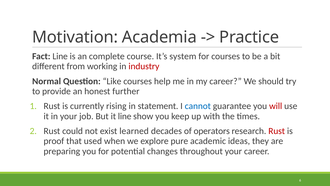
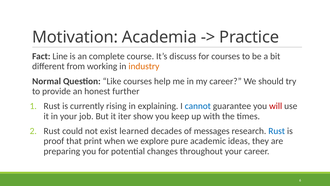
system: system -> discuss
industry colour: red -> orange
statement: statement -> explaining
it line: line -> iter
operators: operators -> messages
Rust at (277, 131) colour: red -> blue
used: used -> print
